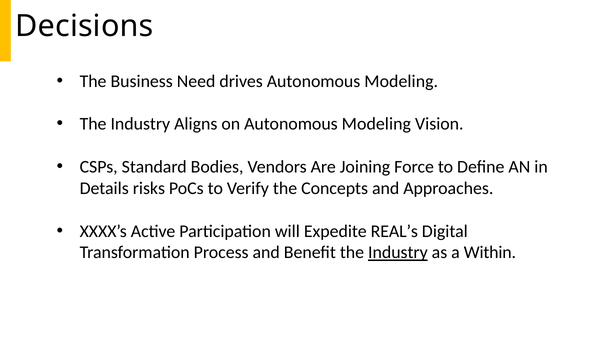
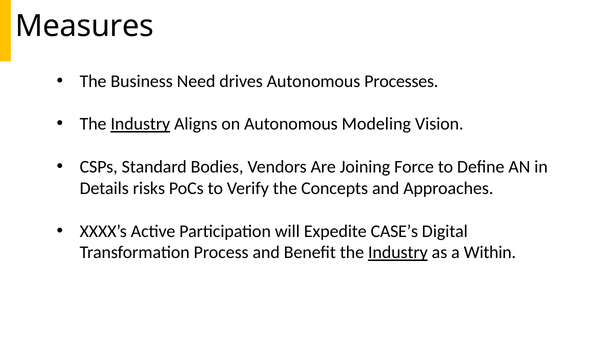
Decisions: Decisions -> Measures
drives Autonomous Modeling: Modeling -> Processes
Industry at (140, 124) underline: none -> present
REAL’s: REAL’s -> CASE’s
